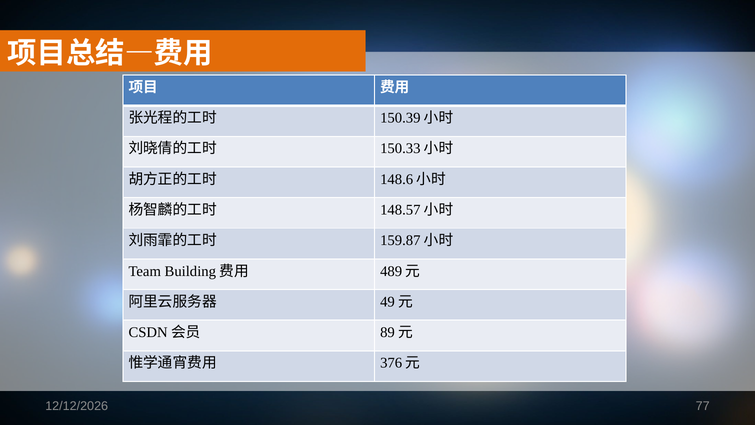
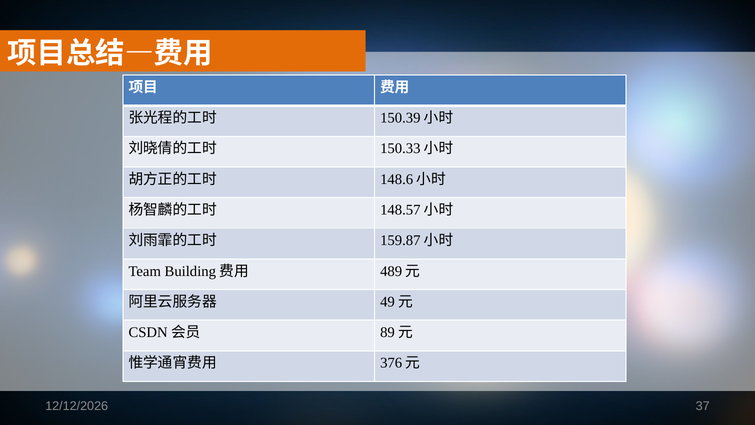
77: 77 -> 37
